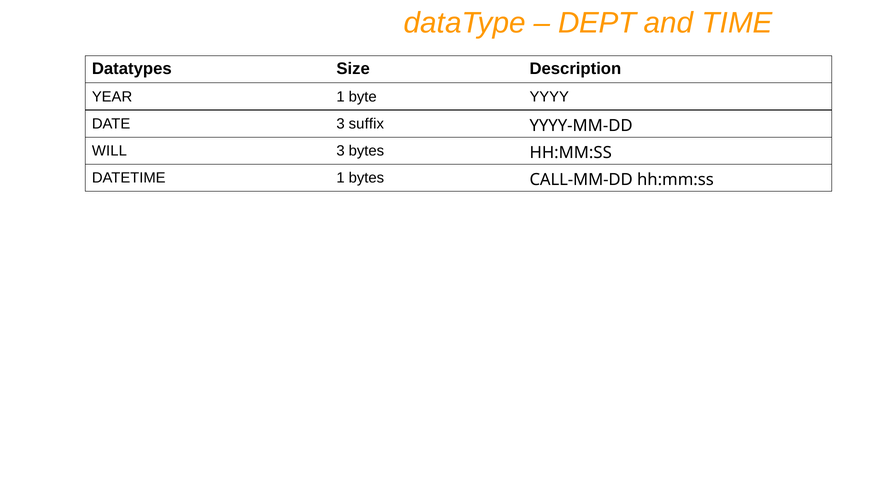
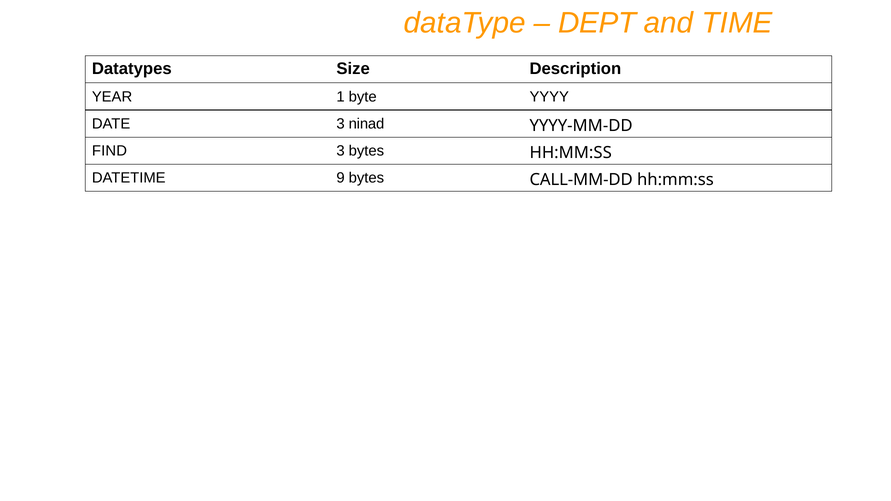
suffix: suffix -> ninad
WILL: WILL -> FIND
DATETIME 1: 1 -> 9
